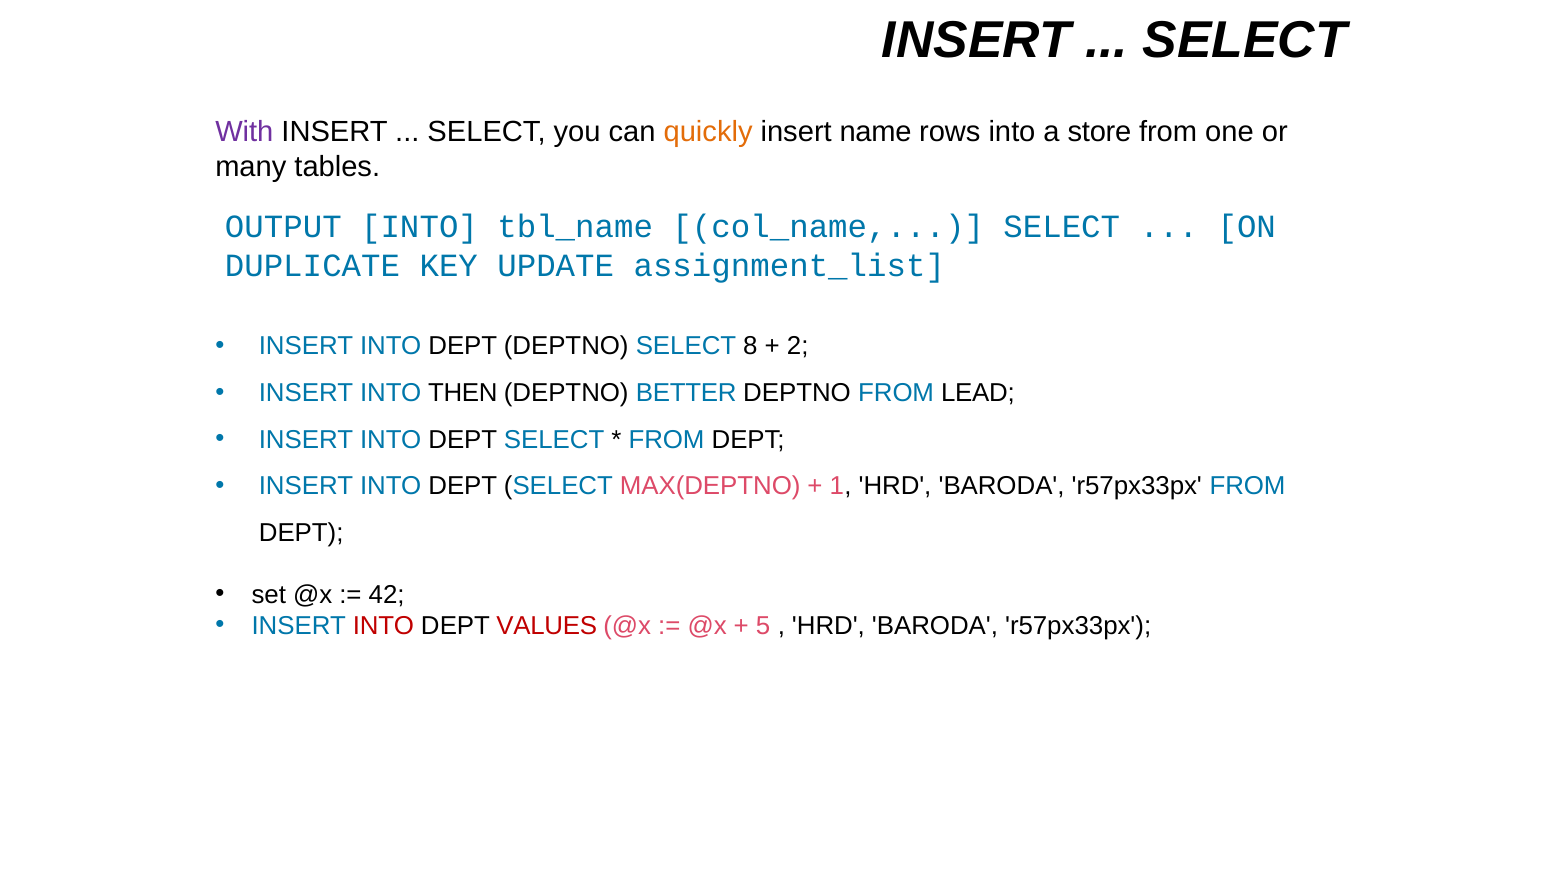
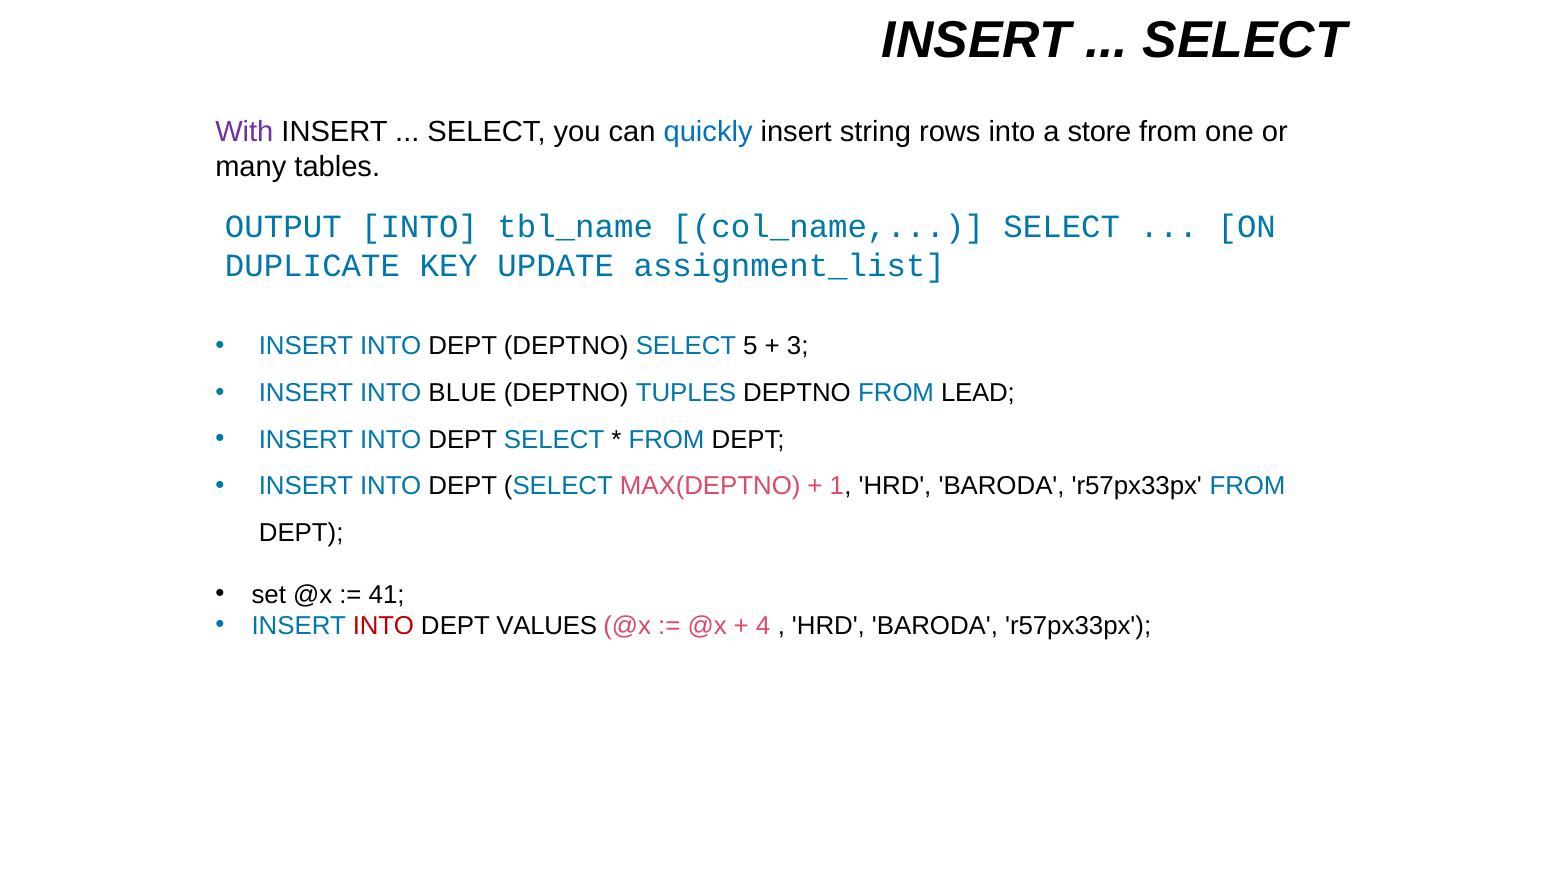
quickly colour: orange -> blue
name: name -> string
8: 8 -> 5
2: 2 -> 3
THEN: THEN -> BLUE
BETTER: BETTER -> TUPLES
42: 42 -> 41
VALUES colour: red -> black
5: 5 -> 4
